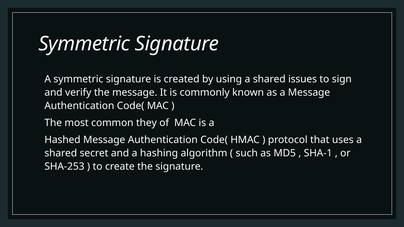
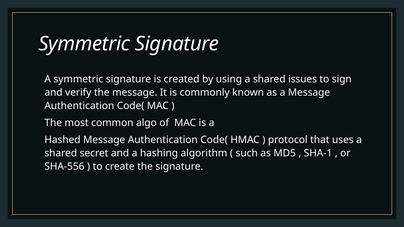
they: they -> algo
SHA-253: SHA-253 -> SHA-556
